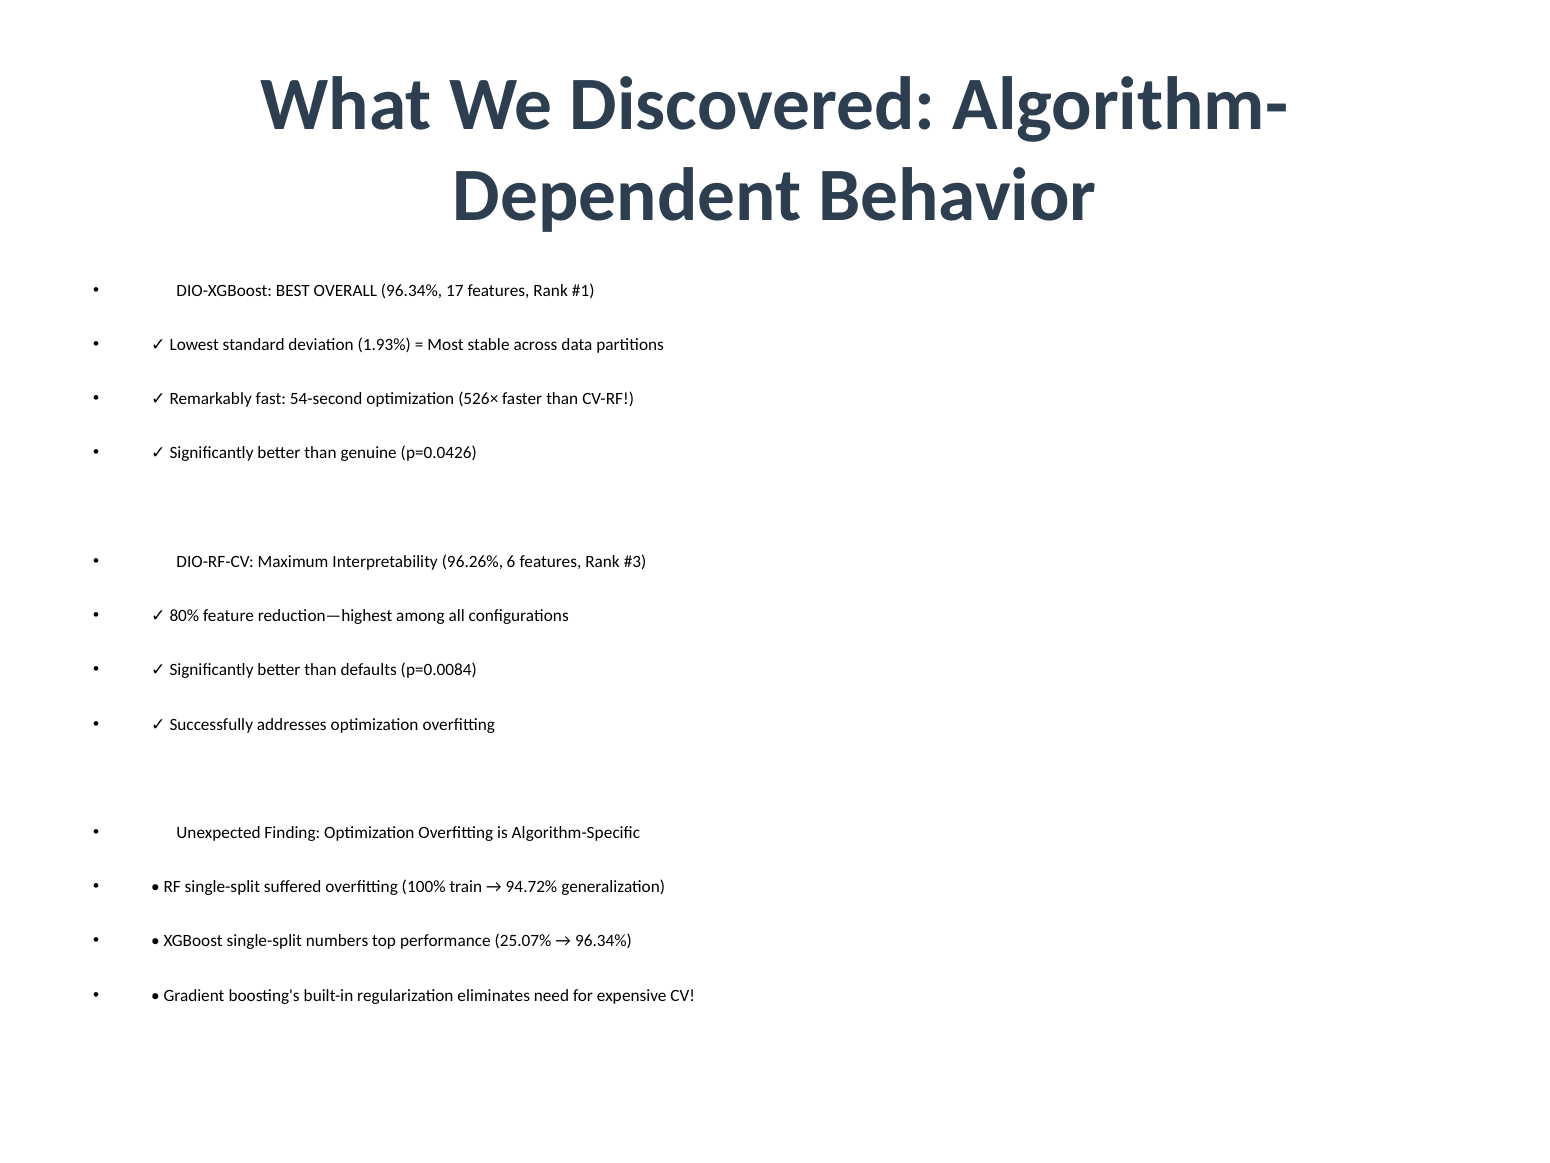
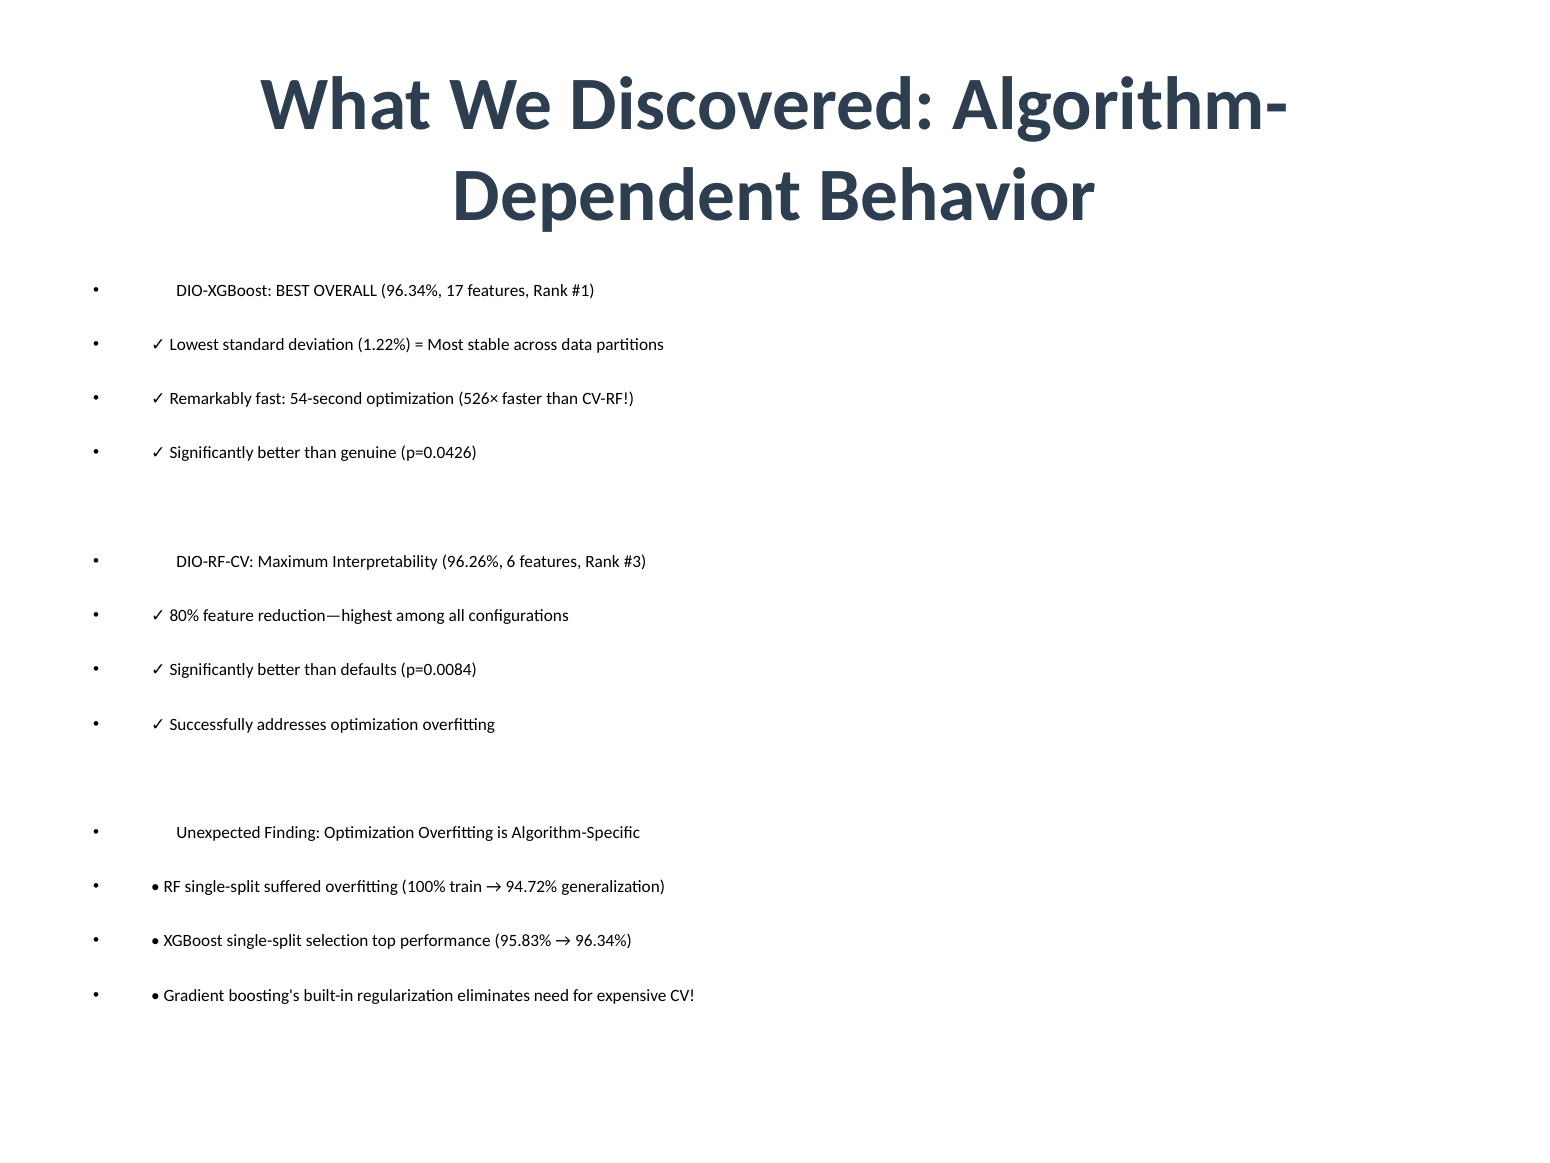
1.93%: 1.93% -> 1.22%
numbers: numbers -> selection
25.07%: 25.07% -> 95.83%
